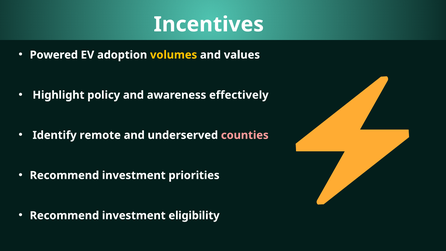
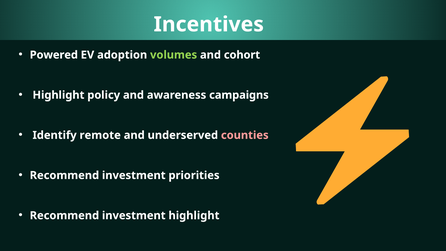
volumes colour: yellow -> light green
values: values -> cohort
effectively: effectively -> campaigns
investment eligibility: eligibility -> highlight
